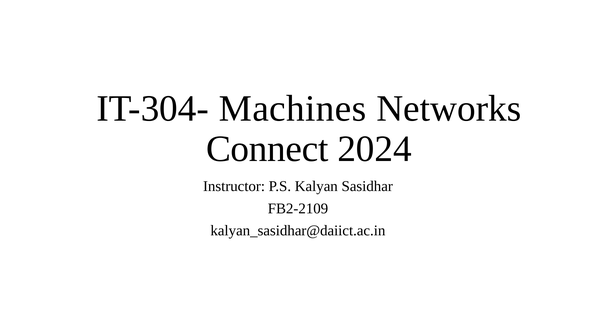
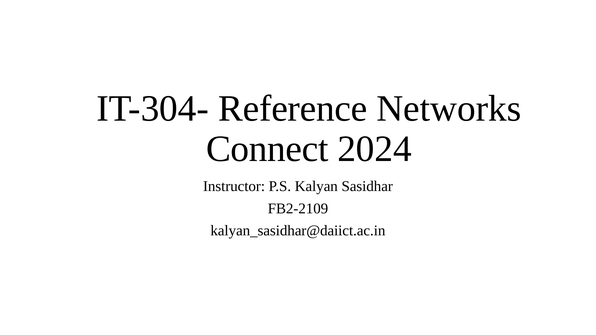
Machines: Machines -> Reference
